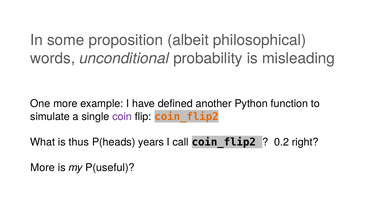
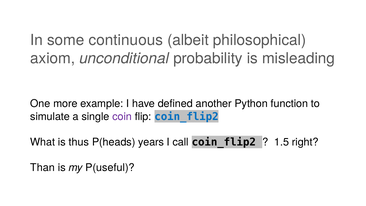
proposition: proposition -> continuous
words: words -> axiom
coin_flip2 at (186, 116) colour: orange -> blue
0.2: 0.2 -> 1.5
More at (43, 168): More -> Than
